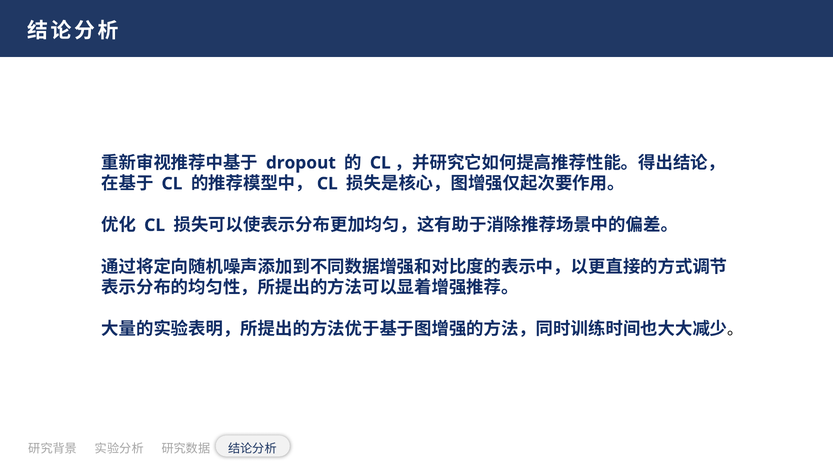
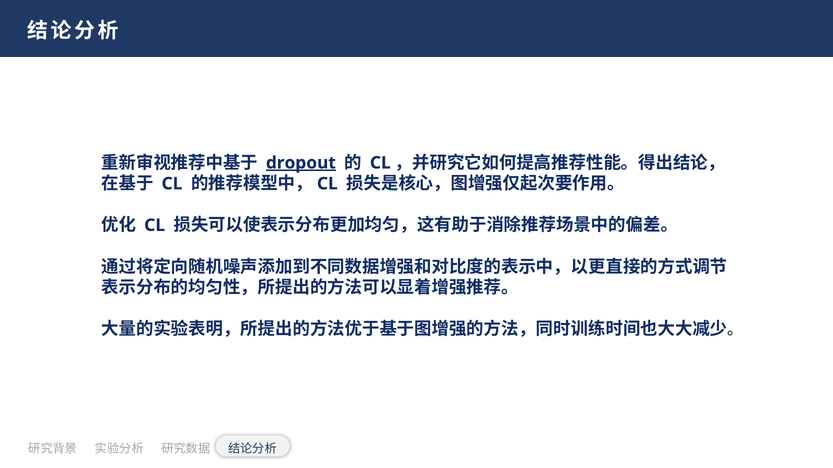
dropout underline: none -> present
